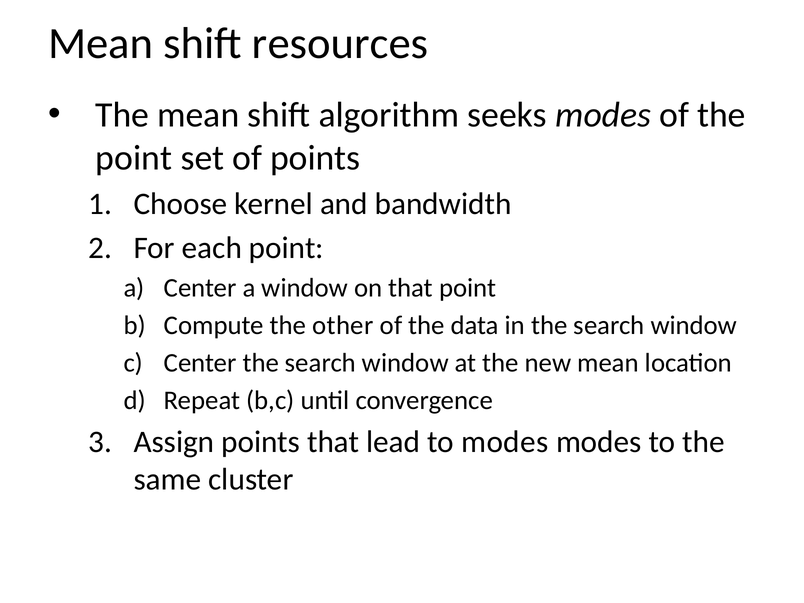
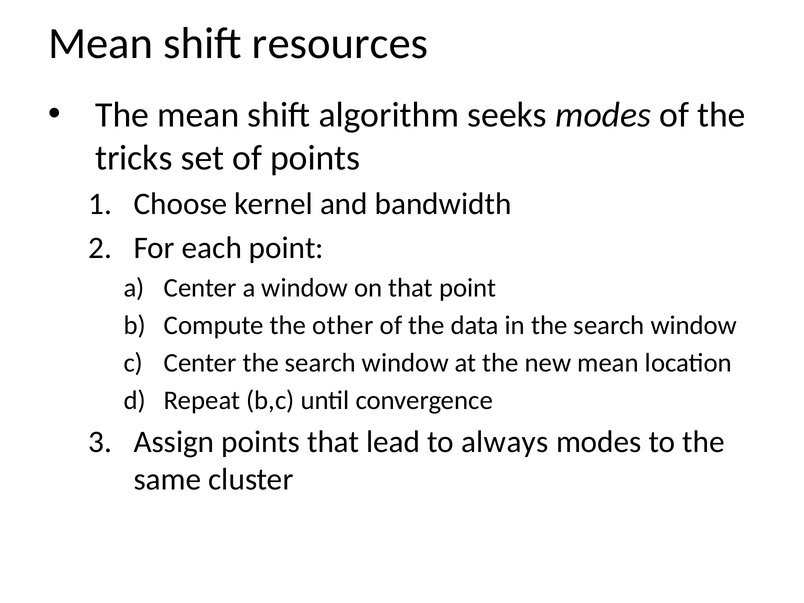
point at (134, 158): point -> tricks
to modes: modes -> always
